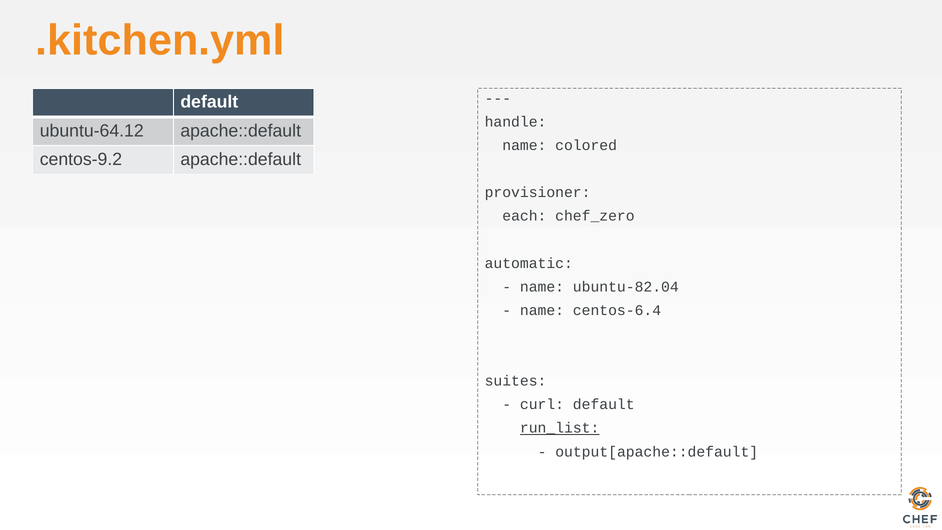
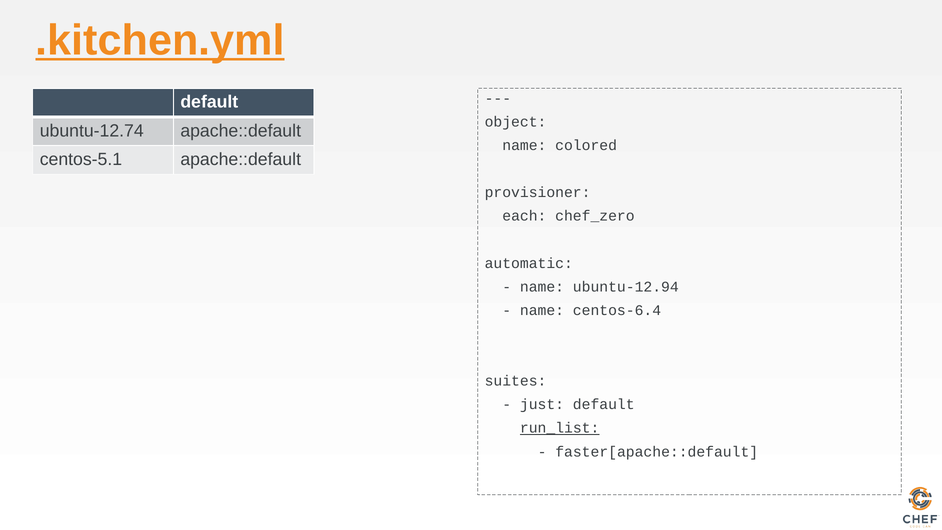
.kitchen.yml underline: none -> present
handle: handle -> object
ubuntu-64.12: ubuntu-64.12 -> ubuntu-12.74
centos-9.2: centos-9.2 -> centos-5.1
ubuntu-82.04: ubuntu-82.04 -> ubuntu-12.94
curl: curl -> just
output[apache::default: output[apache::default -> faster[apache::default
